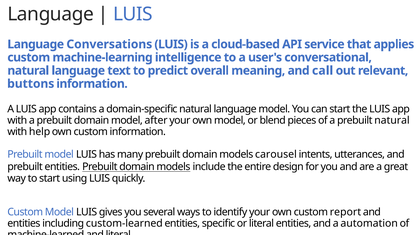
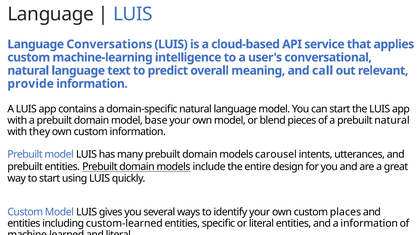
buttons: buttons -> provide
after: after -> base
help: help -> they
report: report -> places
a automation: automation -> information
